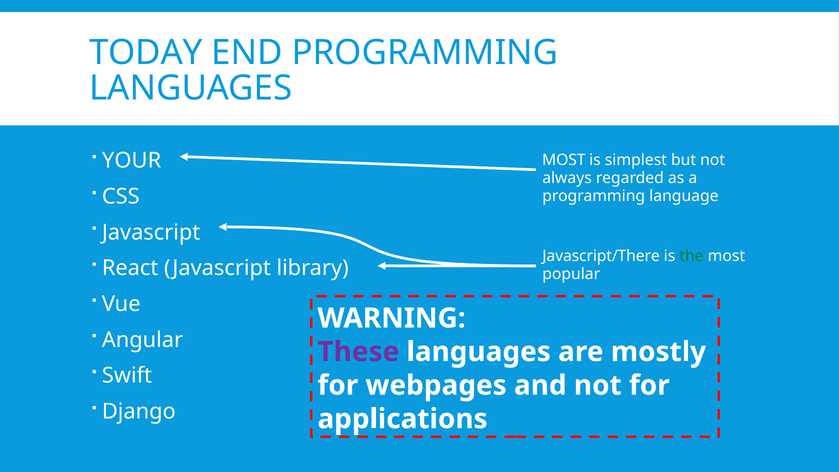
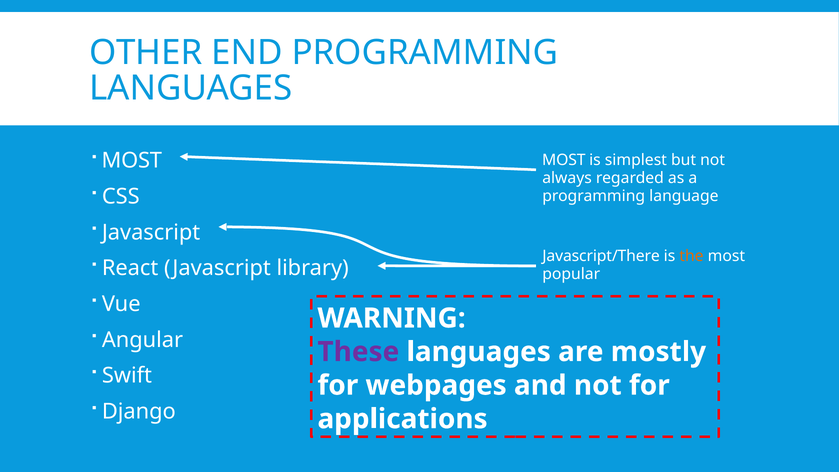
TODAY: TODAY -> OTHER
YOUR at (132, 161): YOUR -> MOST
the colour: green -> orange
